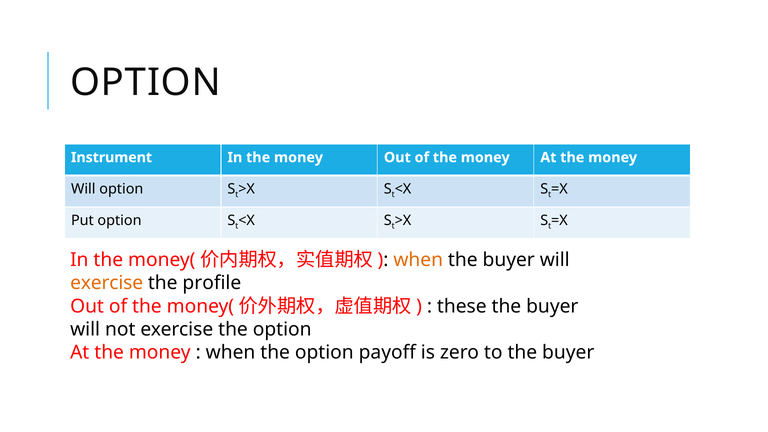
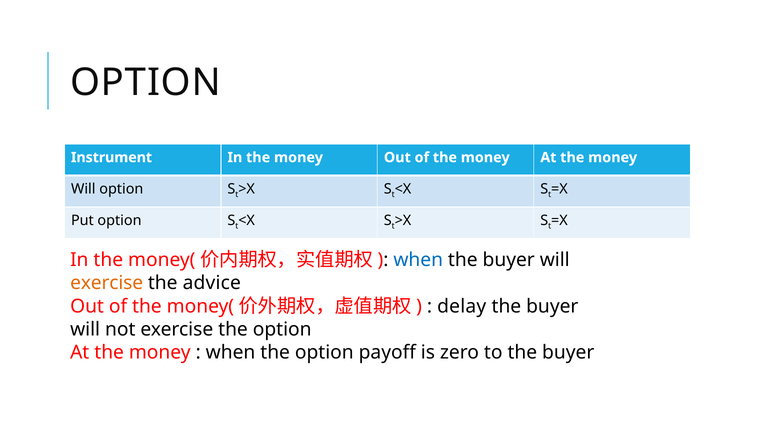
when at (418, 260) colour: orange -> blue
profile: profile -> advice
these: these -> delay
